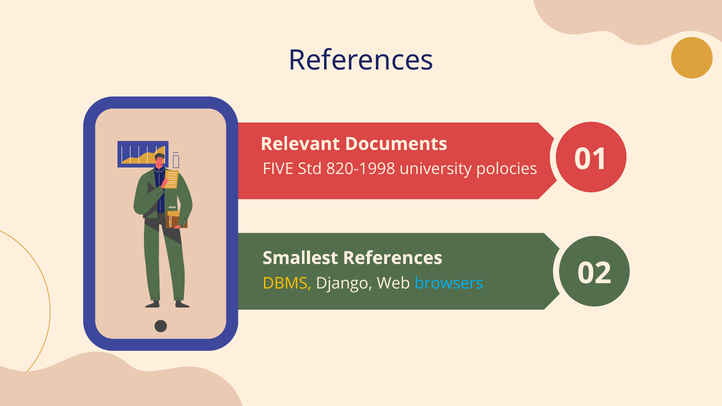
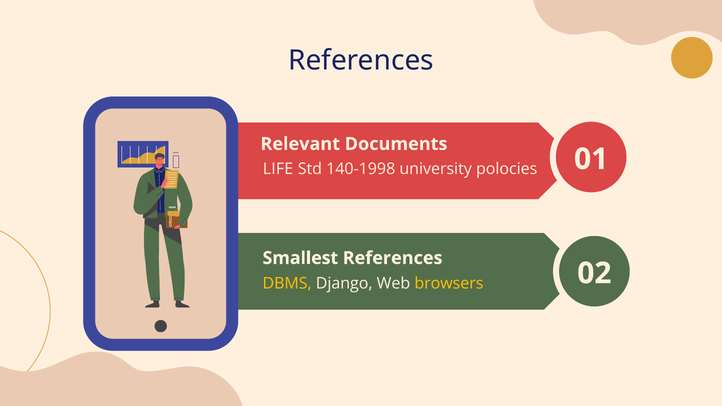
FIVE: FIVE -> LIFE
820-1998: 820-1998 -> 140-1998
browsers colour: light blue -> yellow
